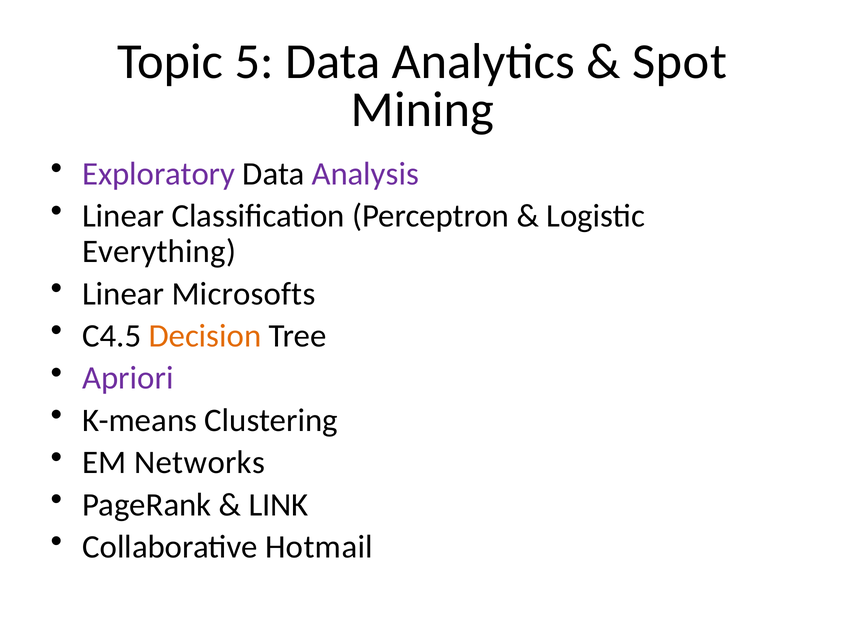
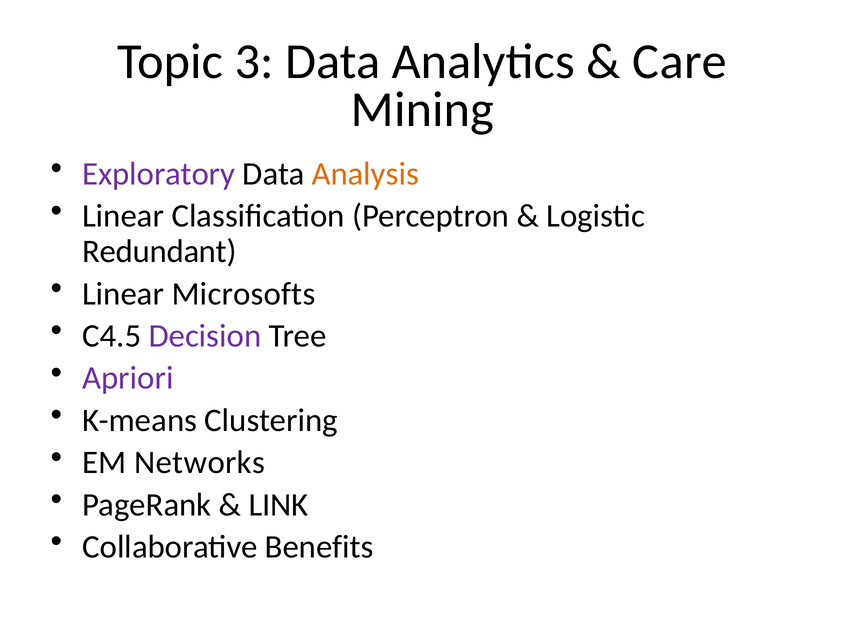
5: 5 -> 3
Spot: Spot -> Care
Analysis colour: purple -> orange
Everything: Everything -> Redundant
Decision colour: orange -> purple
Hotmail: Hotmail -> Benefits
